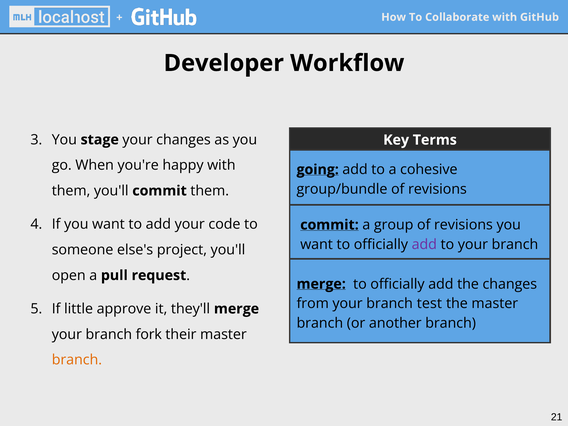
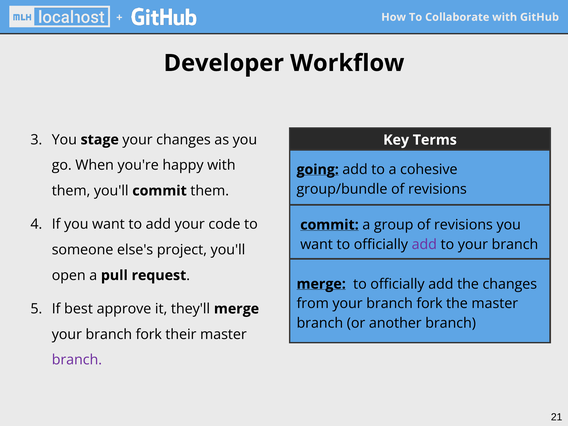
from your branch test: test -> fork
little: little -> best
branch at (77, 360) colour: orange -> purple
